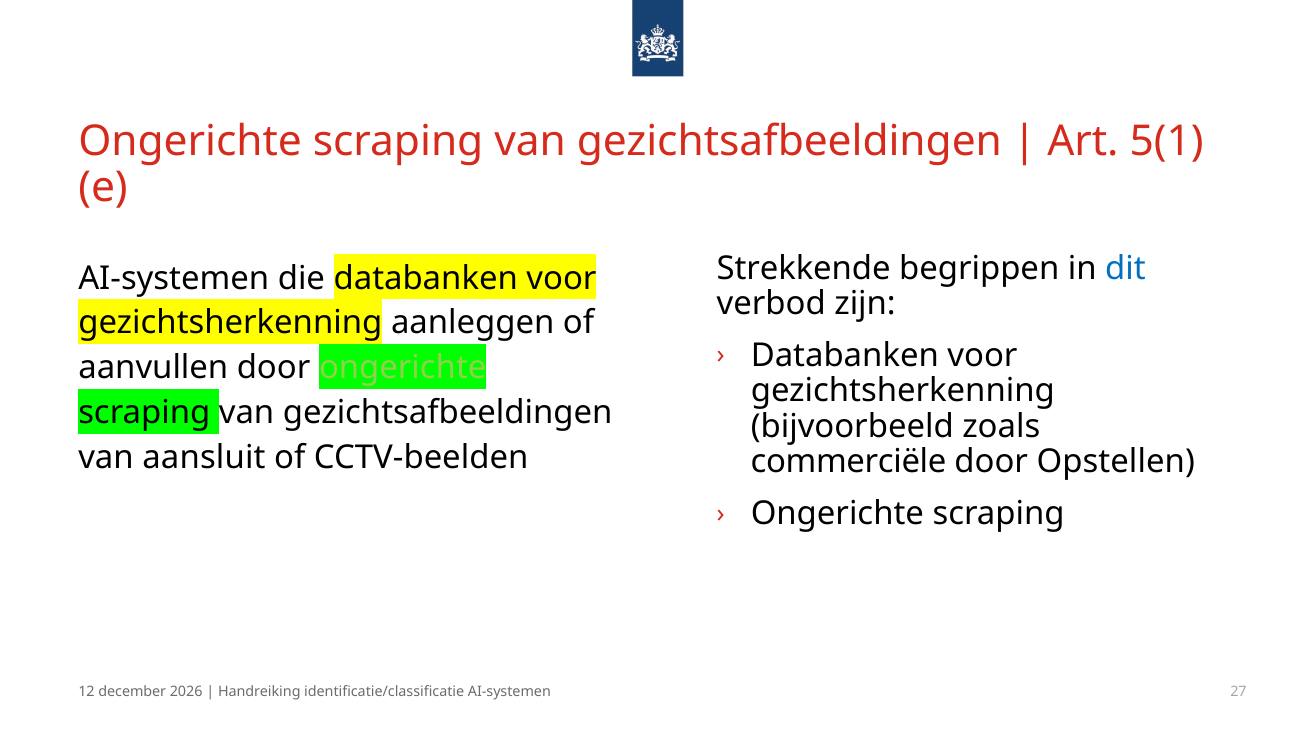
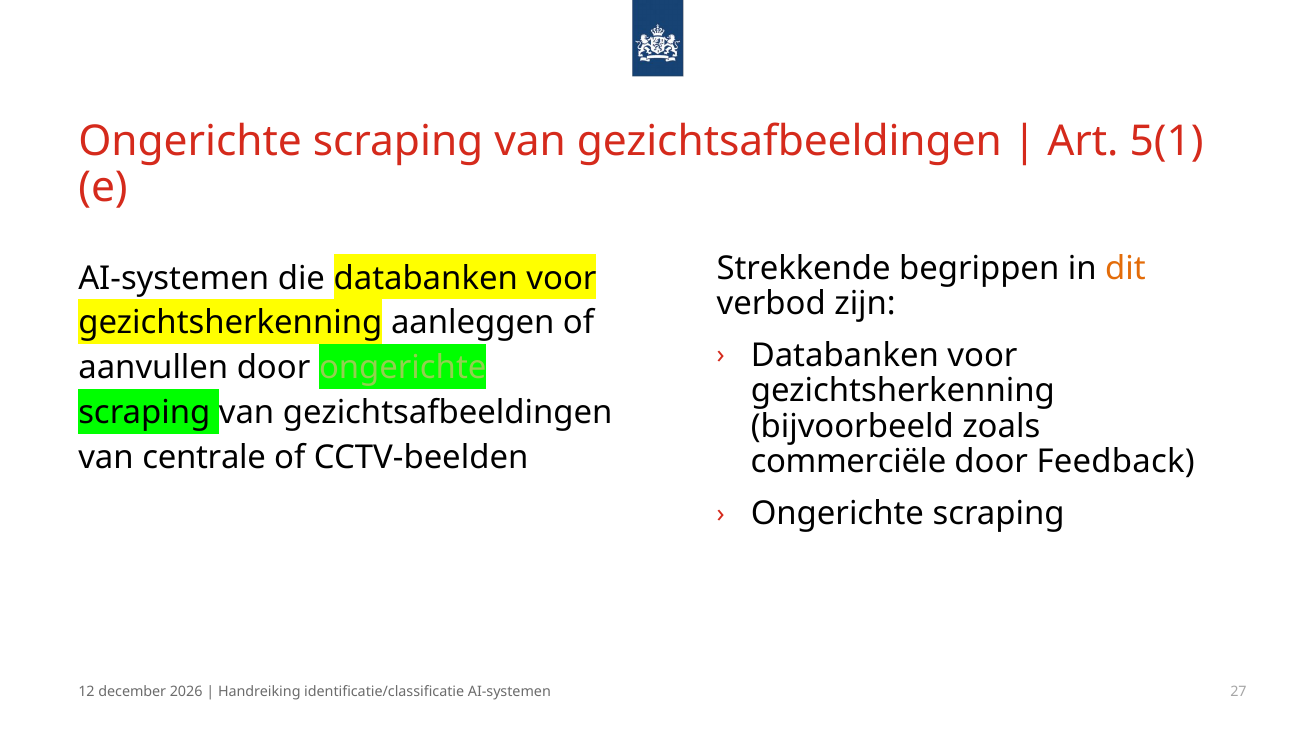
dit colour: blue -> orange
aansluit: aansluit -> centrale
Opstellen: Opstellen -> Feedback
